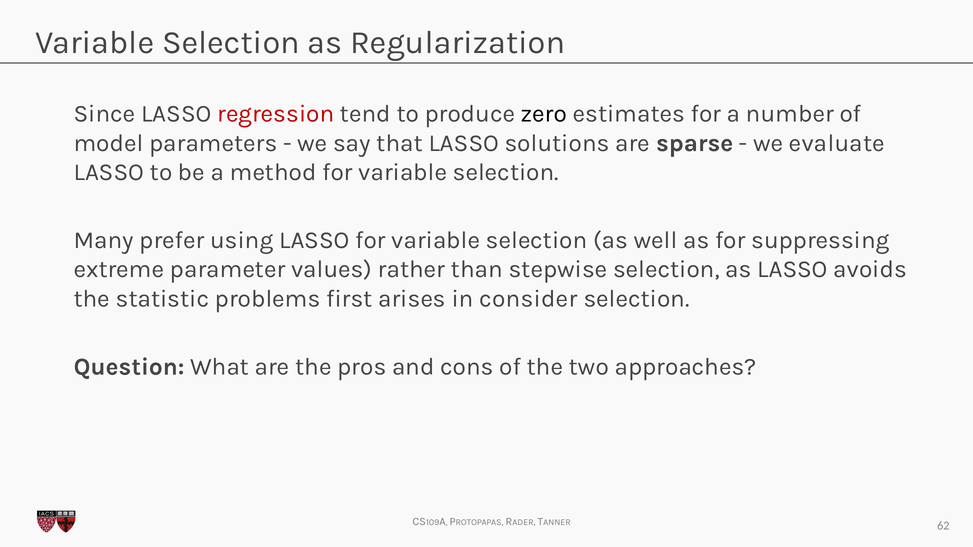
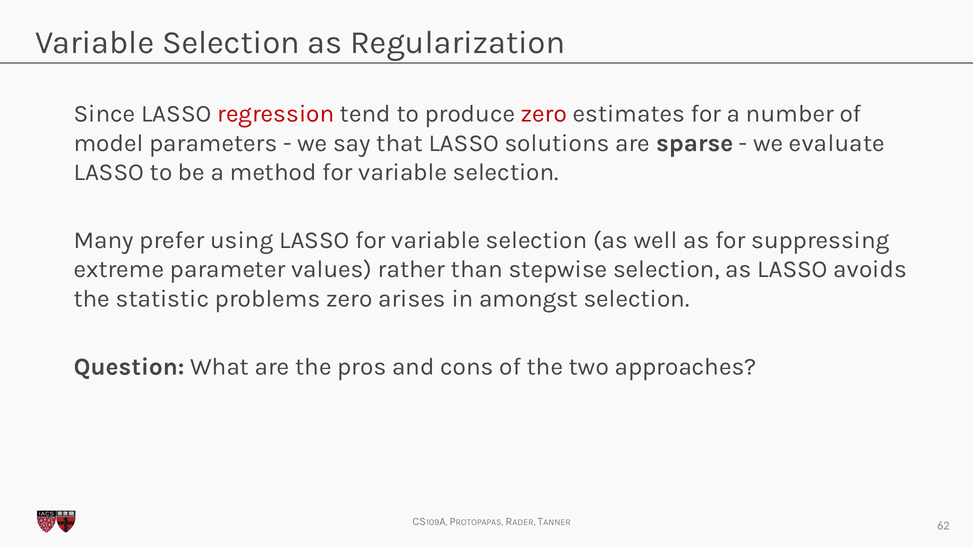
zero at (544, 114) colour: black -> red
problems first: first -> zero
consider: consider -> amongst
